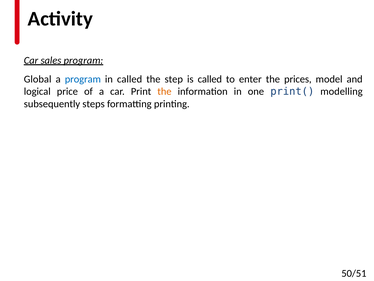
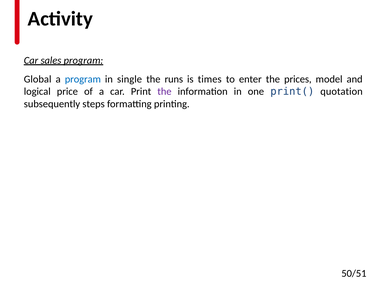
in called: called -> single
step: step -> runs
is called: called -> times
the at (164, 91) colour: orange -> purple
modelling: modelling -> quotation
